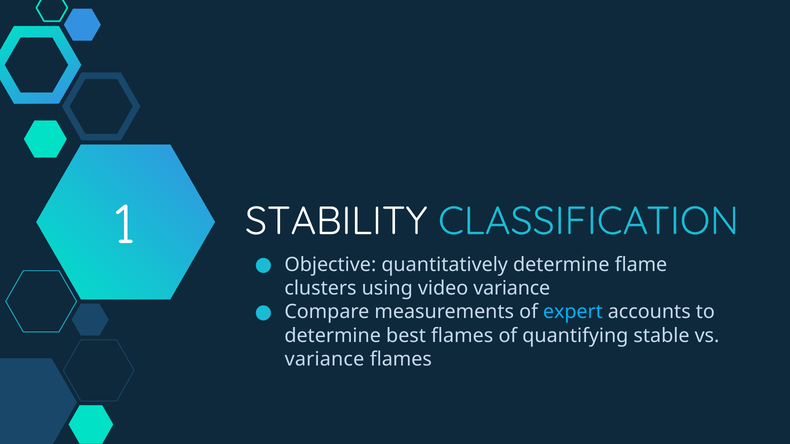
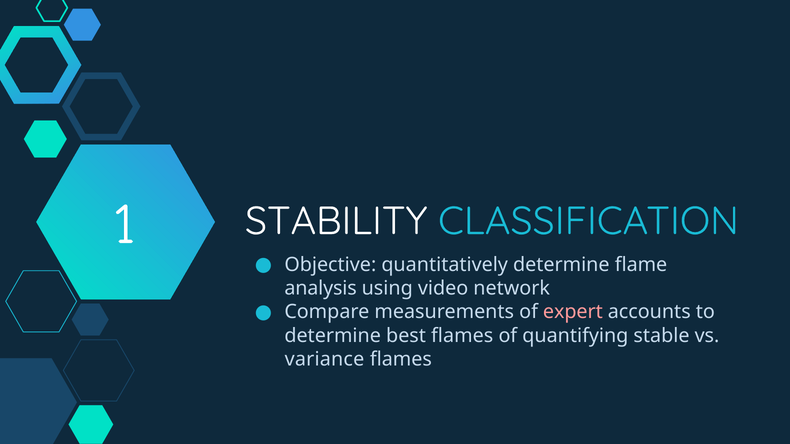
clusters: clusters -> analysis
video variance: variance -> network
expert colour: light blue -> pink
